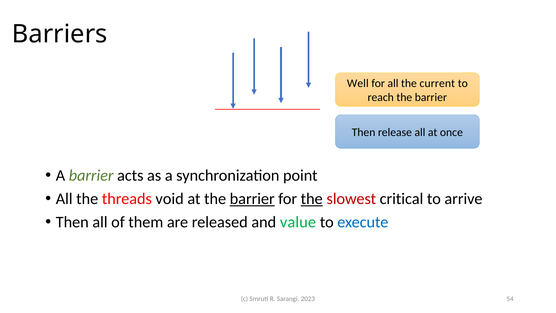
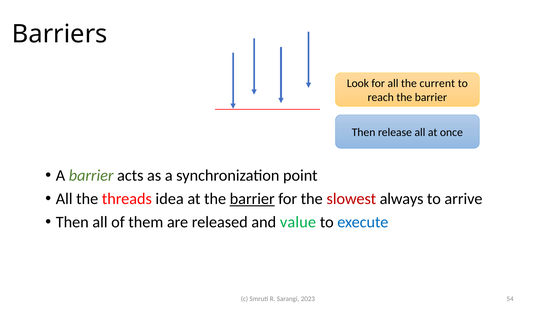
Well: Well -> Look
void: void -> idea
the at (312, 199) underline: present -> none
critical: critical -> always
